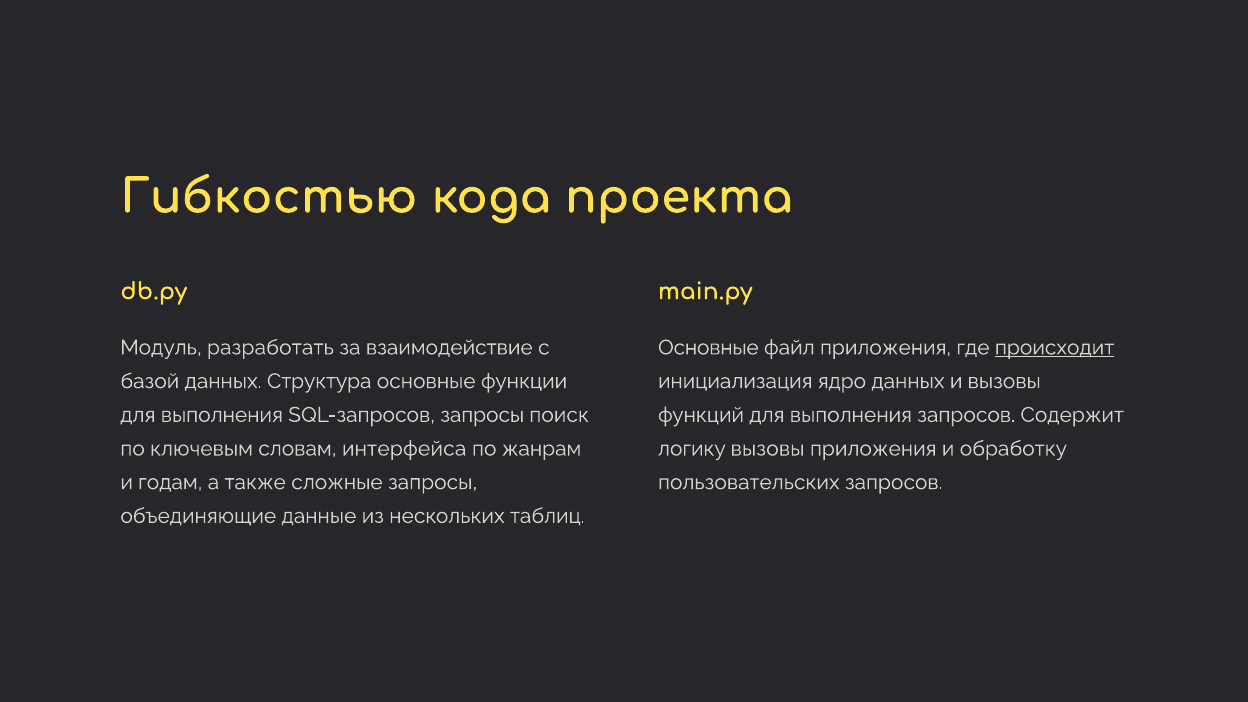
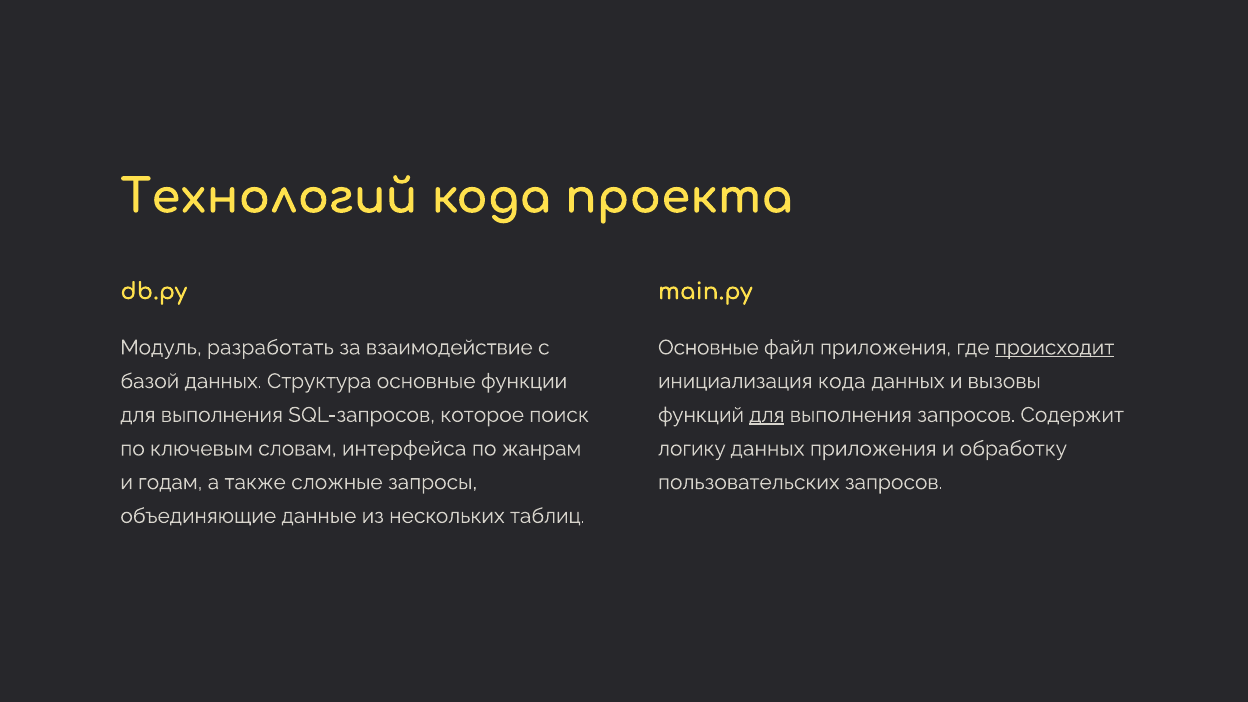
Гибкостью: Гибкостью -> Технологий
инициализация ядро: ядро -> кода
SQL-запросов запросы: запросы -> которое
для at (767, 415) underline: none -> present
логику вызовы: вызовы -> данных
